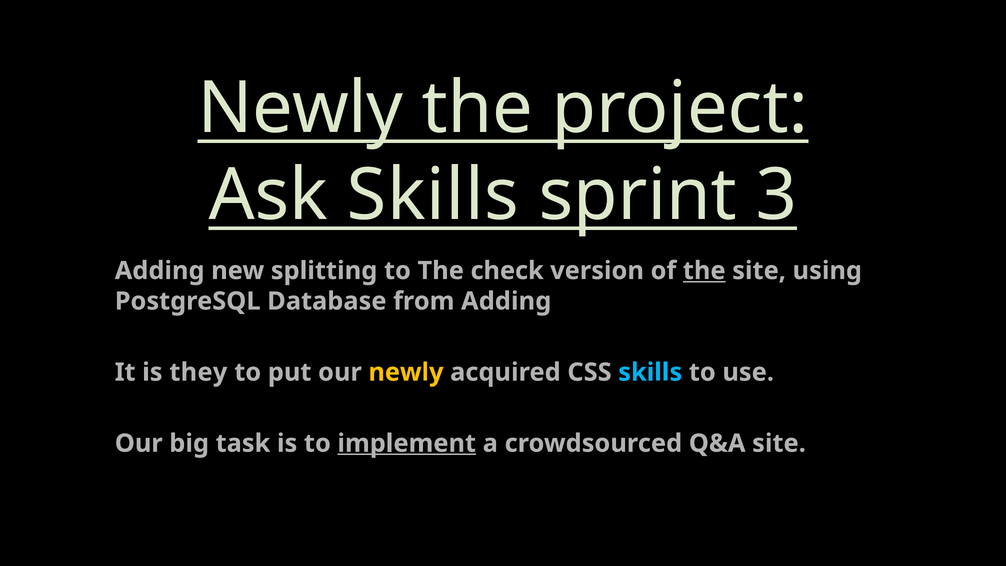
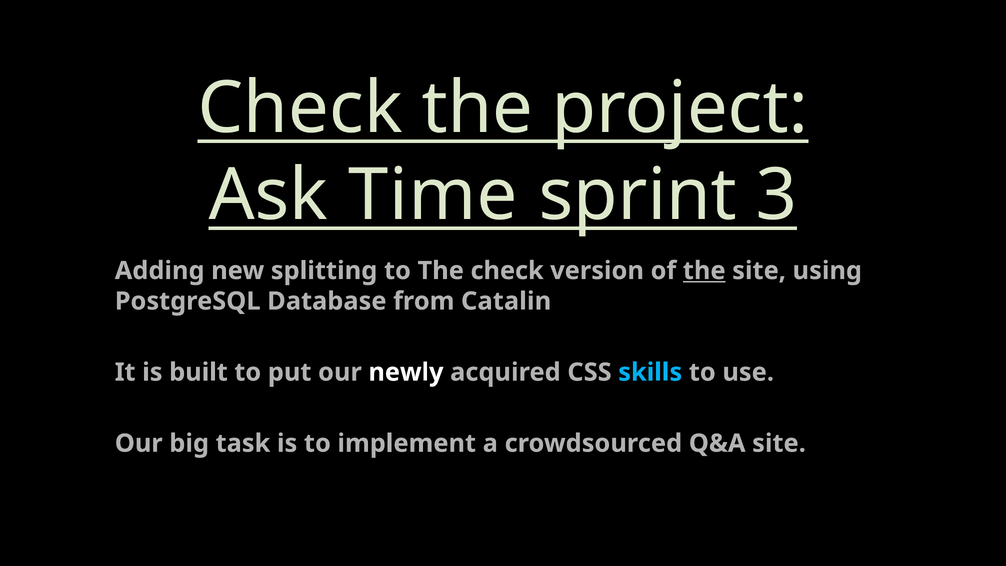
Newly at (301, 108): Newly -> Check
Ask Skills: Skills -> Time
from Adding: Adding -> Catalin
they: they -> built
newly at (406, 372) colour: yellow -> white
implement underline: present -> none
